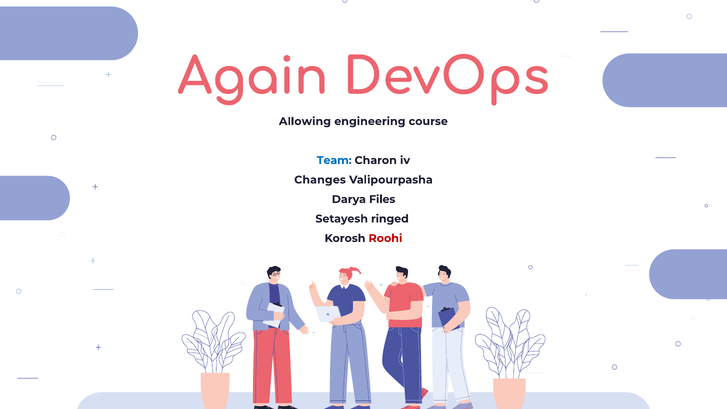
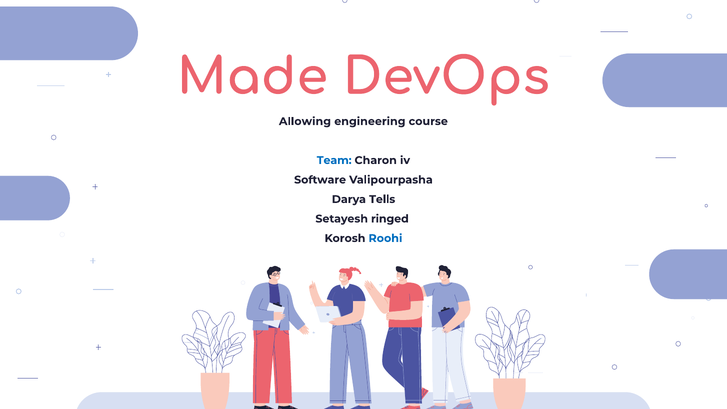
Again: Again -> Made
Changes: Changes -> Software
Files: Files -> Tells
Roohi colour: red -> blue
